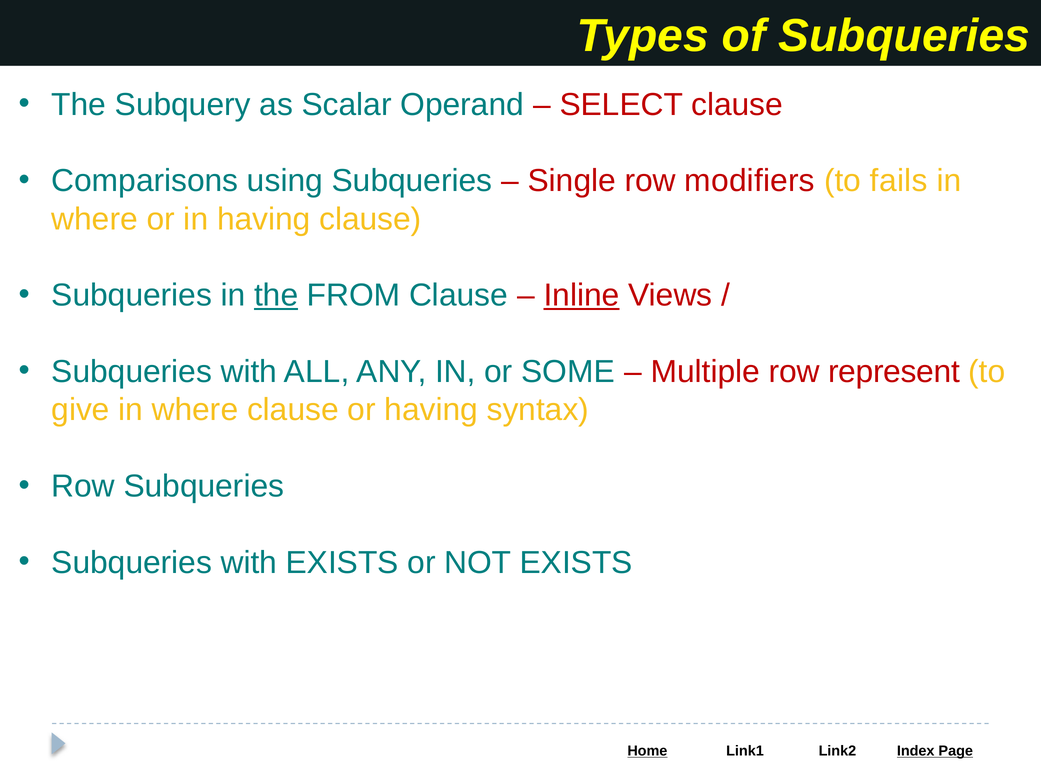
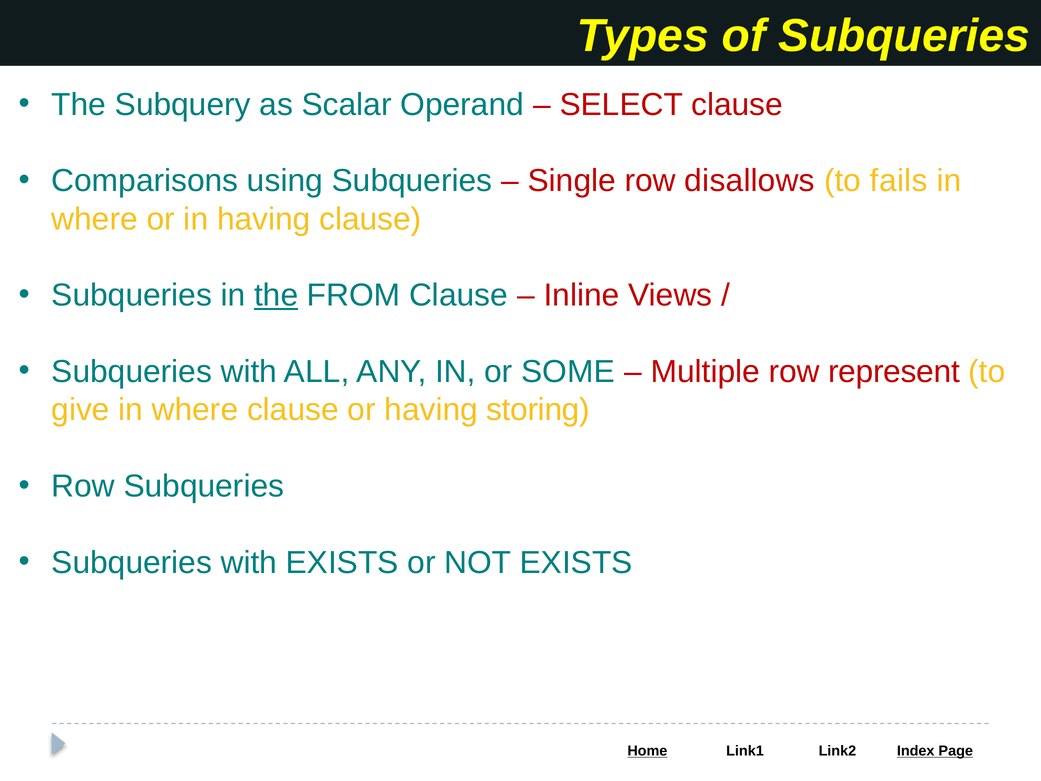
modifiers: modifiers -> disallows
Inline underline: present -> none
syntax: syntax -> storing
